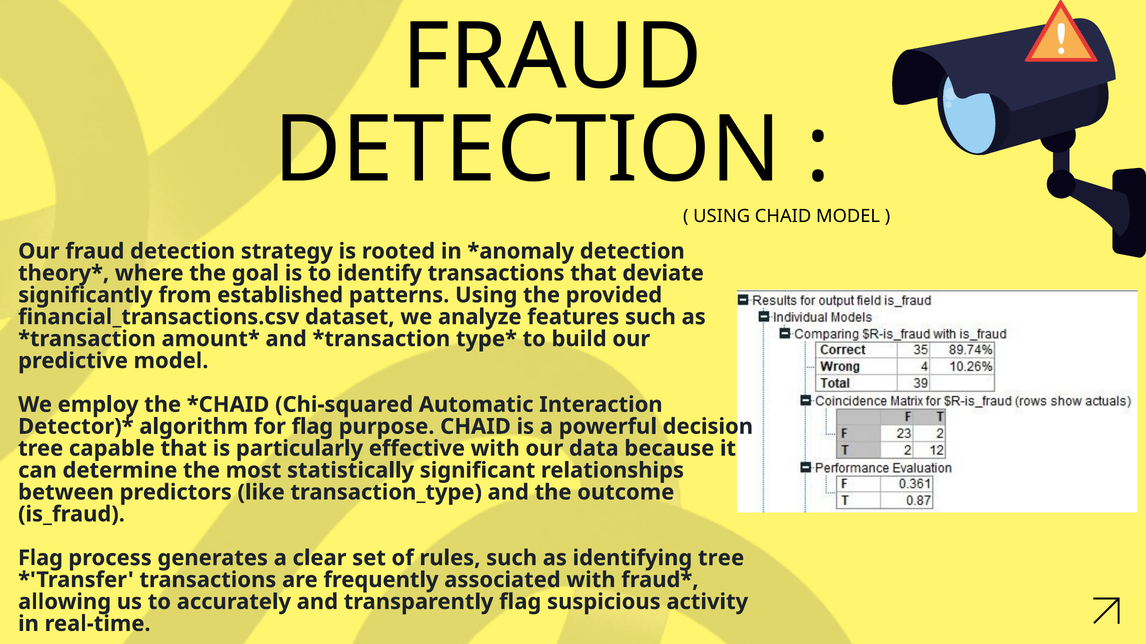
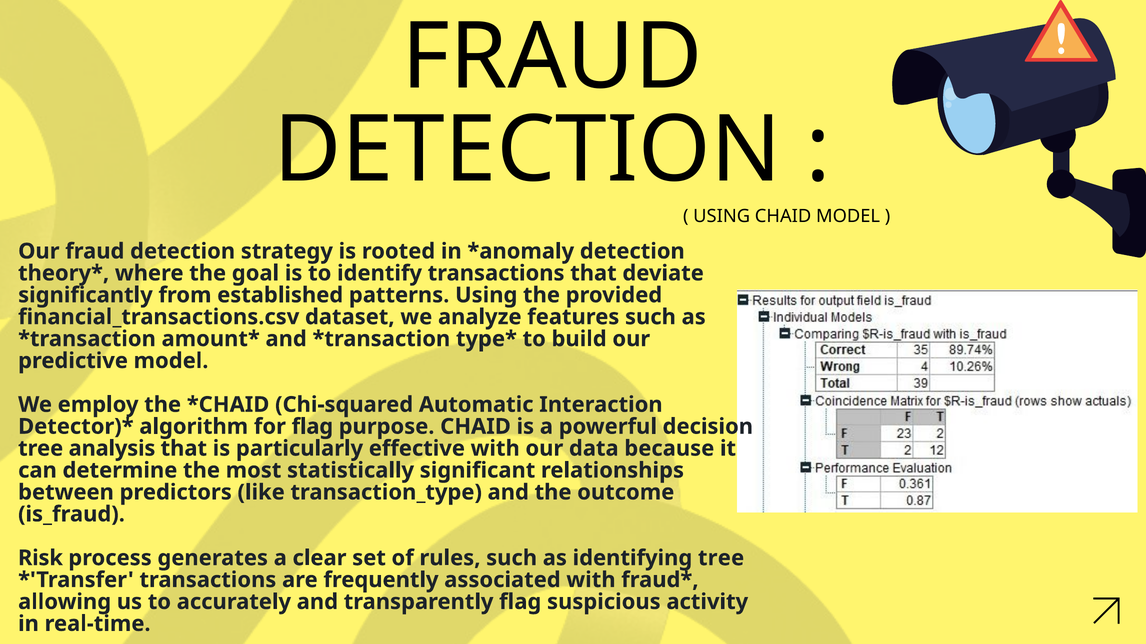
capable: capable -> analysis
Flag at (40, 559): Flag -> Risk
